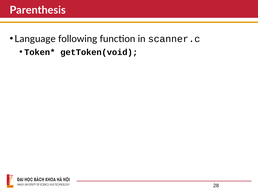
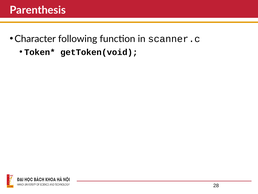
Language: Language -> Character
